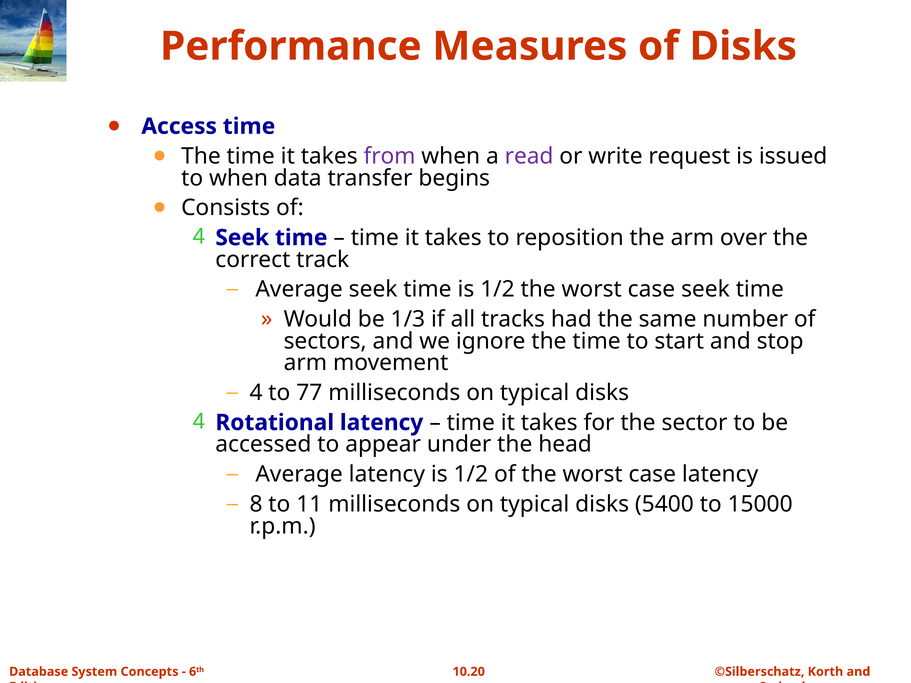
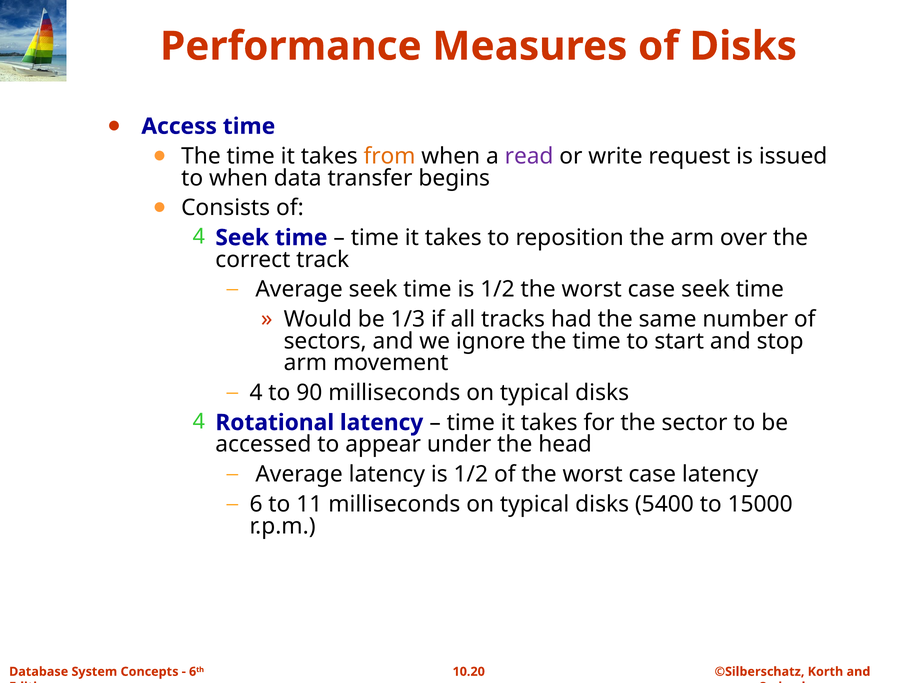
from colour: purple -> orange
77: 77 -> 90
8: 8 -> 6
